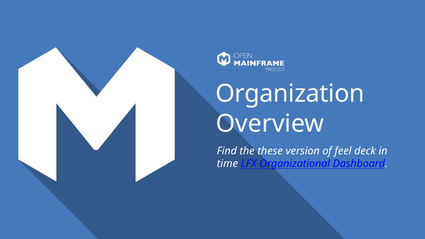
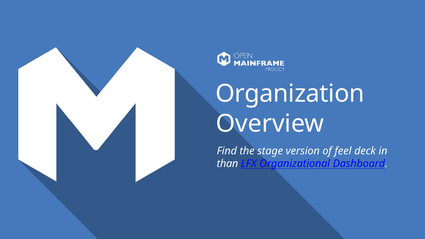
these: these -> stage
time: time -> than
